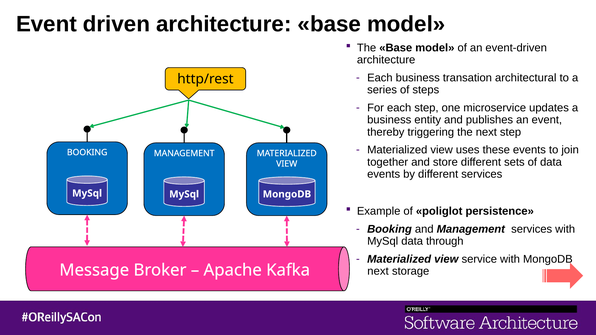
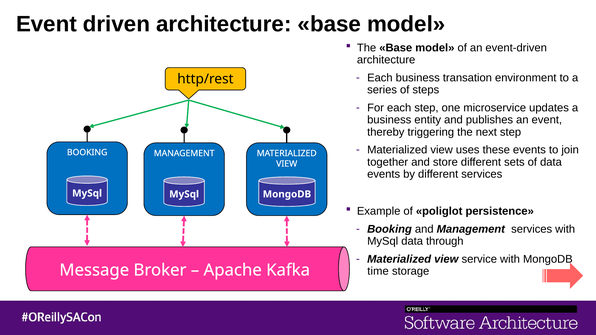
architectural: architectural -> environment
next at (378, 271): next -> time
